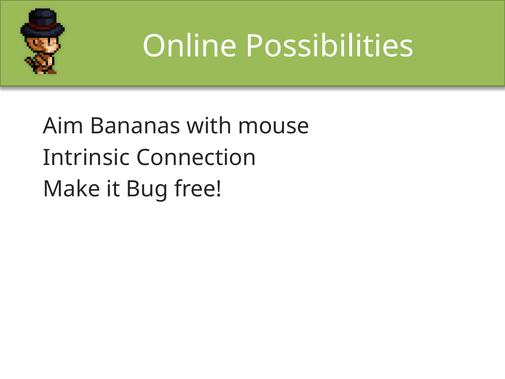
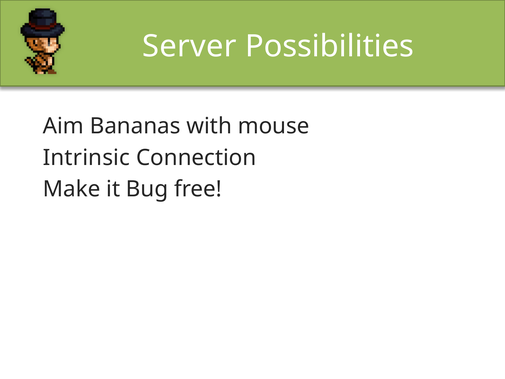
Online: Online -> Server
